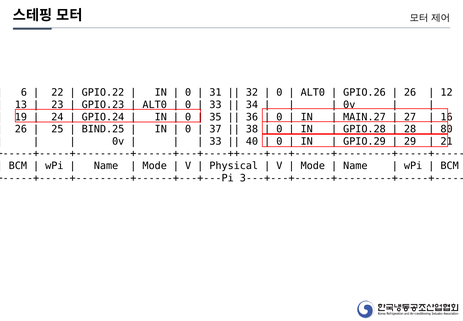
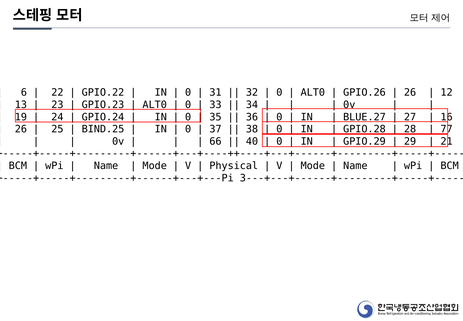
MAIN.27: MAIN.27 -> BLUE.27
80: 80 -> 77
33 at (216, 141): 33 -> 66
